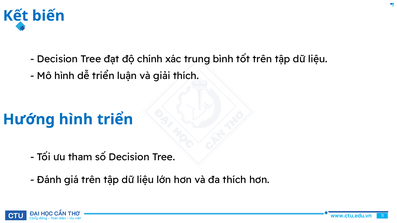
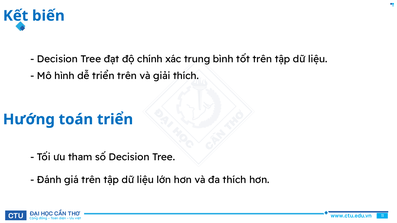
triển luận: luận -> trên
Hướng hình: hình -> toán
